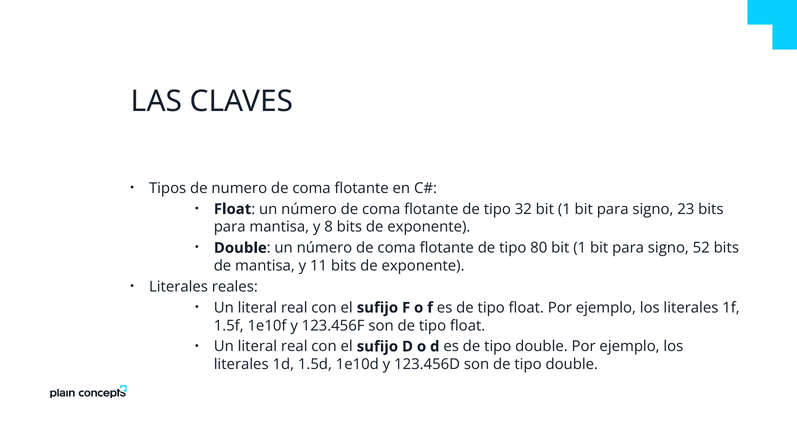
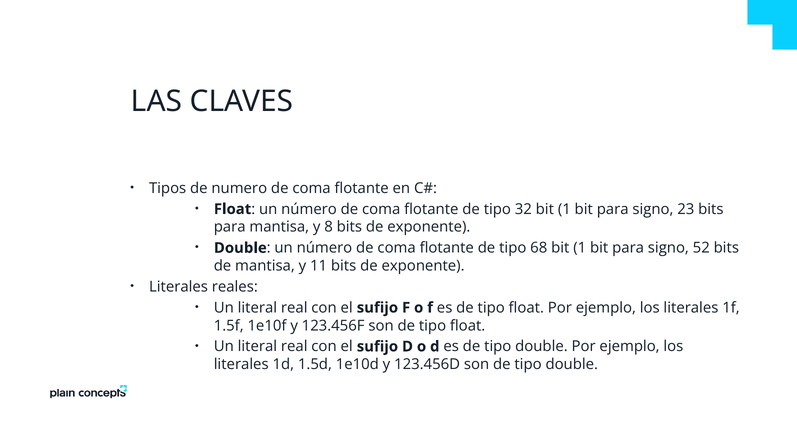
80: 80 -> 68
